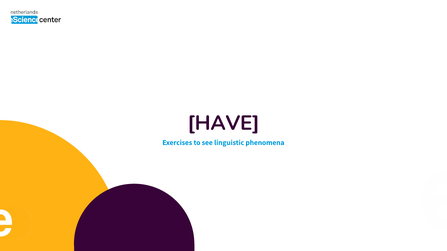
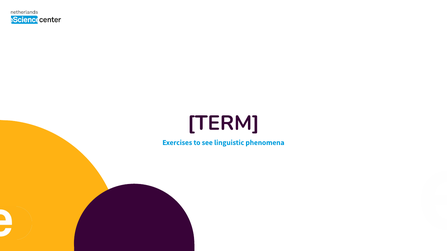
HAVE: HAVE -> TERM
